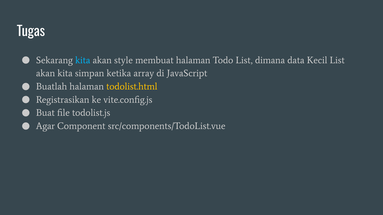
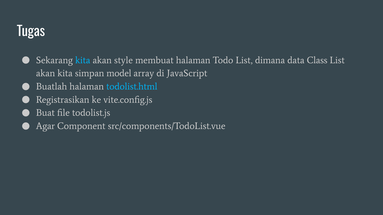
Kecil: Kecil -> Class
ketika: ketika -> model
todolist.html colour: yellow -> light blue
